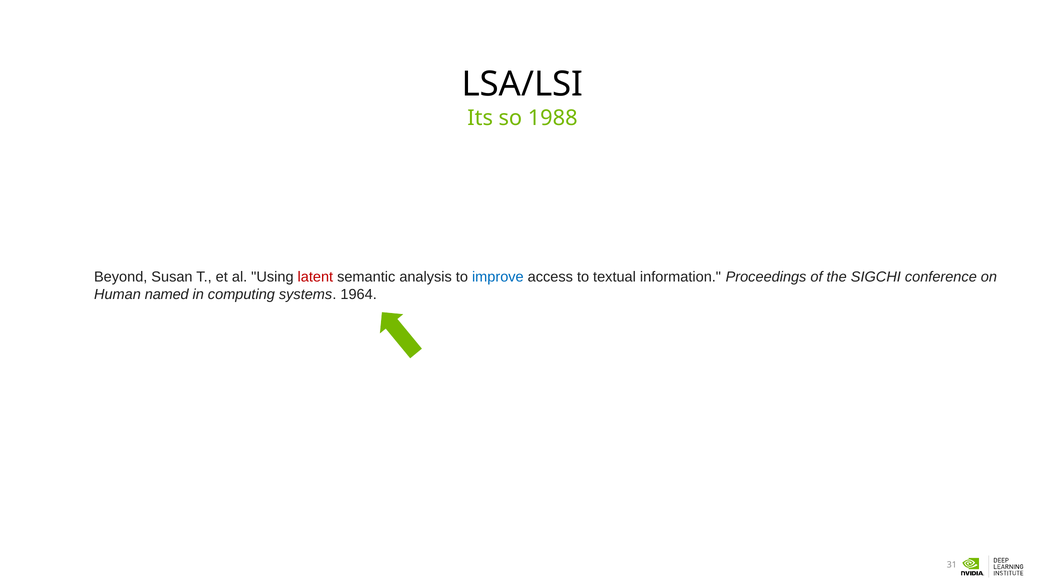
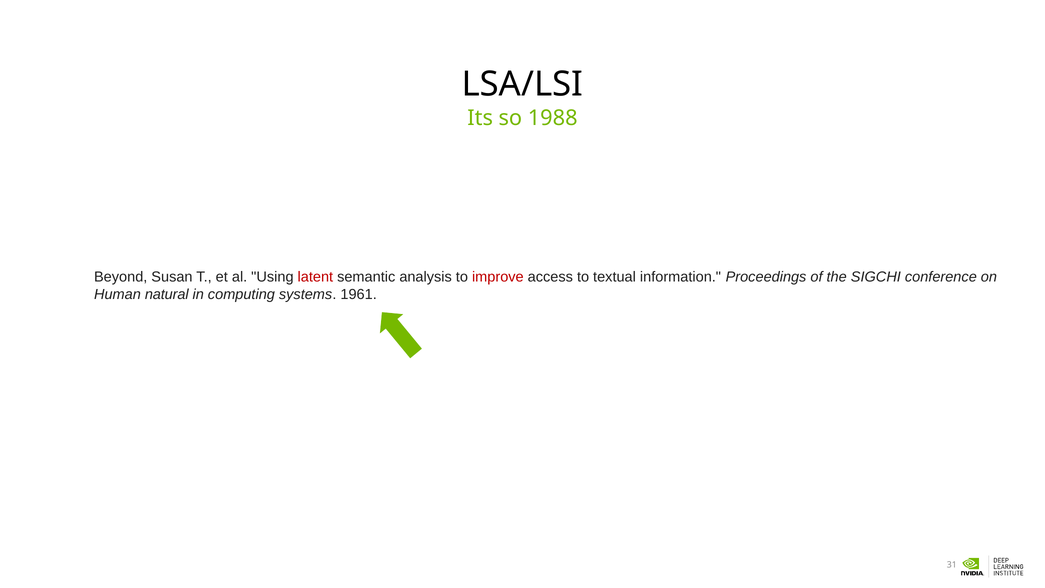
improve colour: blue -> red
named: named -> natural
1964: 1964 -> 1961
